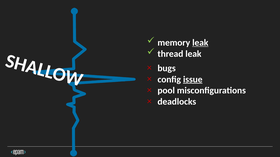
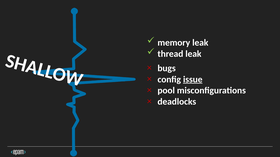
leak at (200, 43) underline: present -> none
